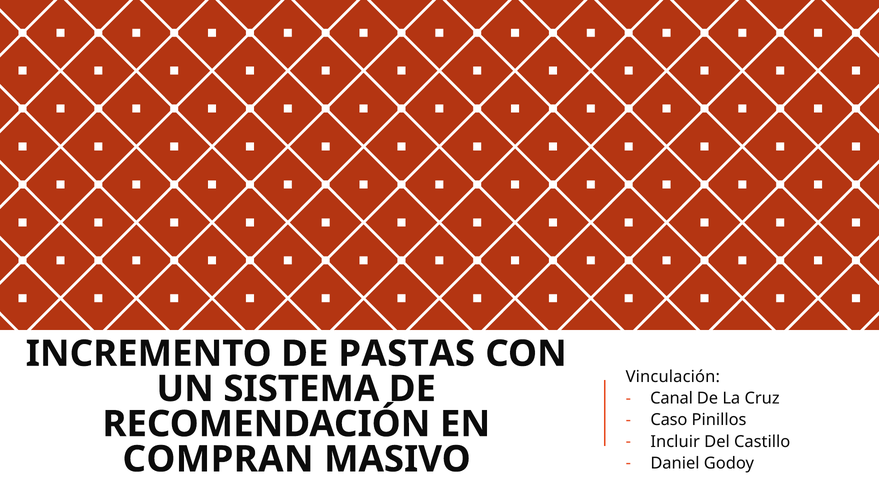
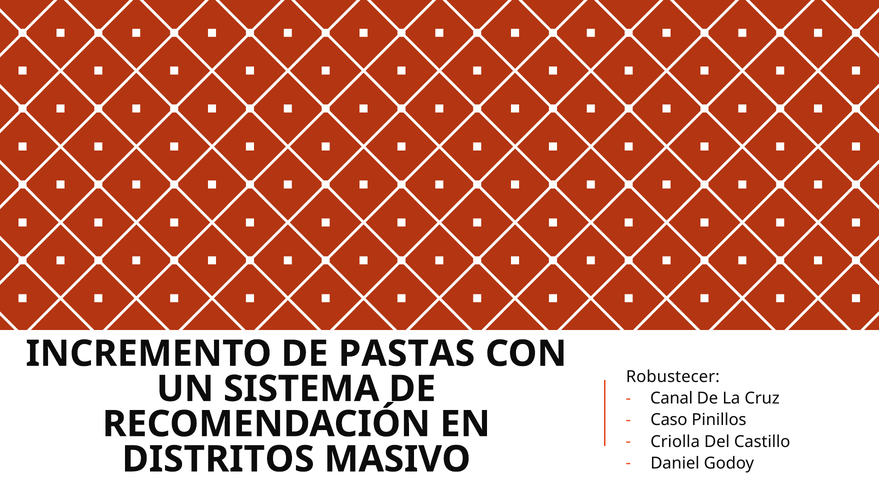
Vinculación: Vinculación -> Robustecer
Incluir: Incluir -> Criolla
COMPRAN: COMPRAN -> DISTRITOS
